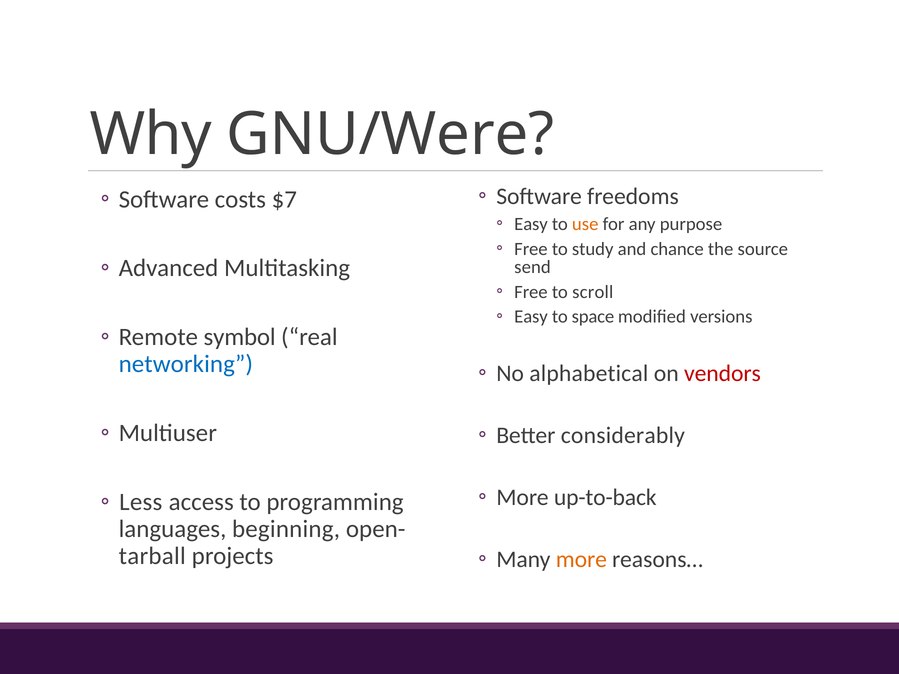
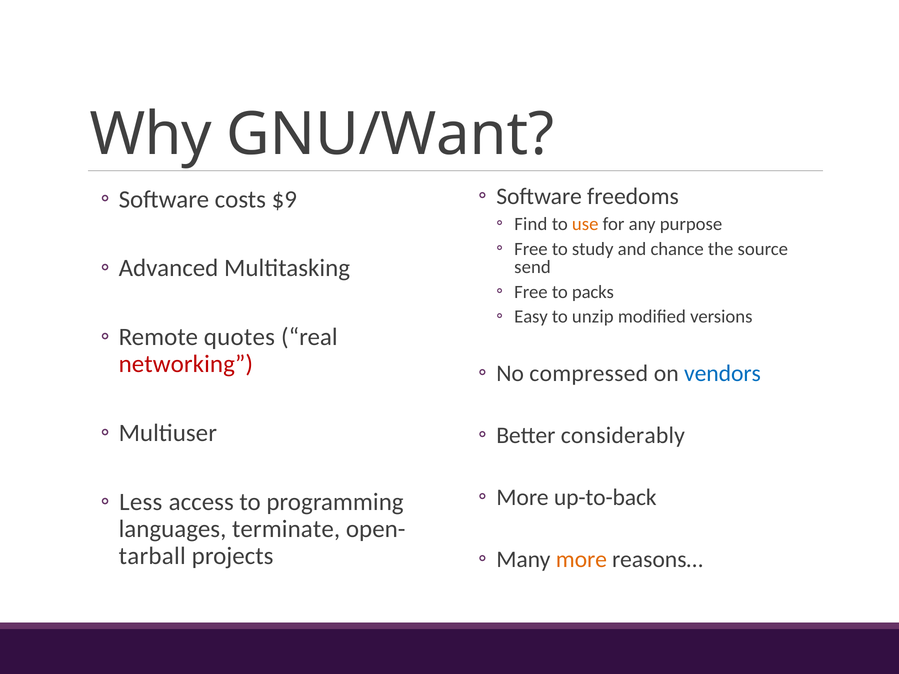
GNU/Were: GNU/Were -> GNU/Want
$7: $7 -> $9
Easy at (531, 224): Easy -> Find
scroll: scroll -> packs
space: space -> unzip
symbol: symbol -> quotes
networking colour: blue -> red
alphabetical: alphabetical -> compressed
vendors colour: red -> blue
beginning: beginning -> terminate
